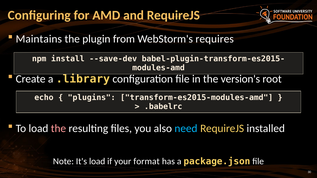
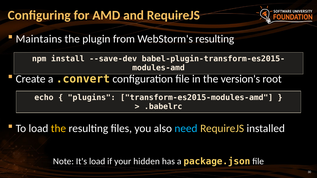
WebStorm's requires: requires -> resulting
.library: .library -> .convert
the at (58, 129) colour: pink -> yellow
format: format -> hidden
